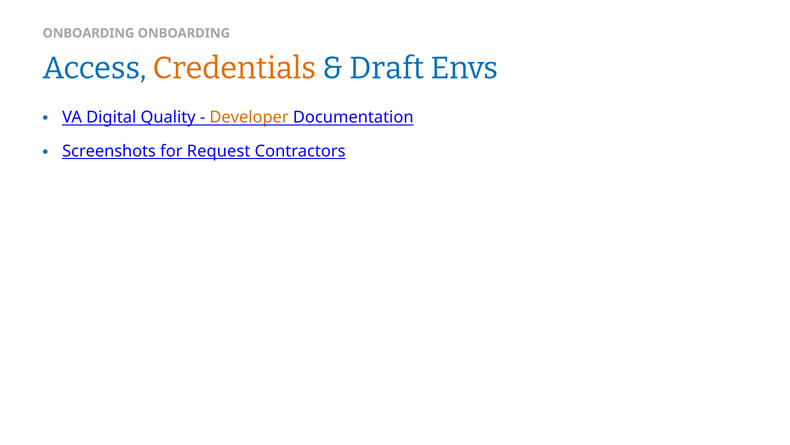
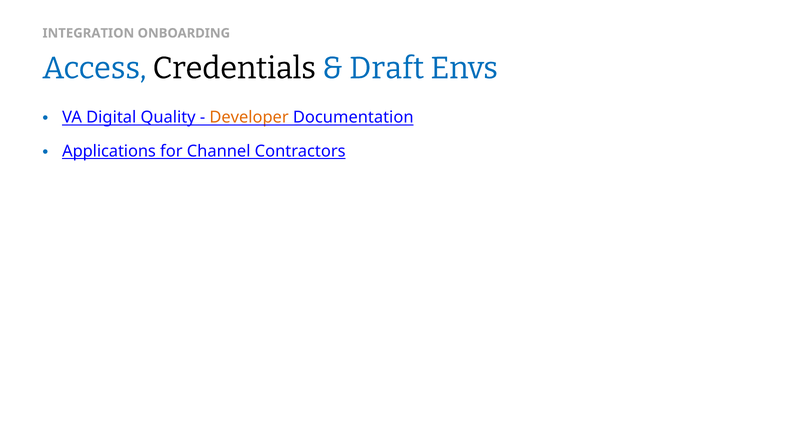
ONBOARDING at (88, 33): ONBOARDING -> INTEGRATION
Credentials colour: orange -> black
Screenshots: Screenshots -> Applications
Request: Request -> Channel
